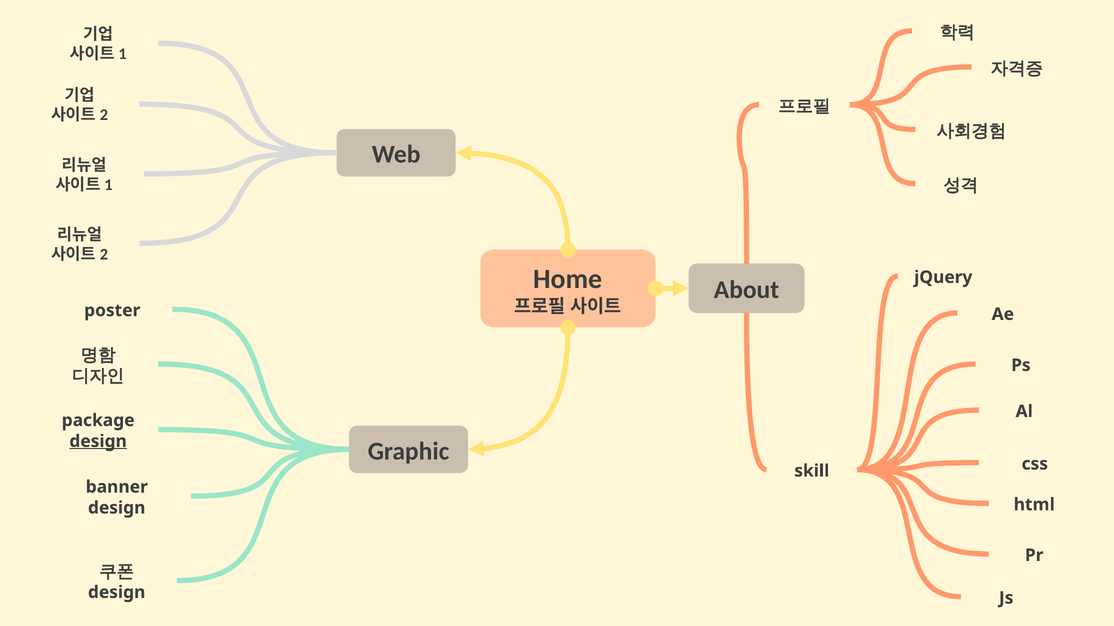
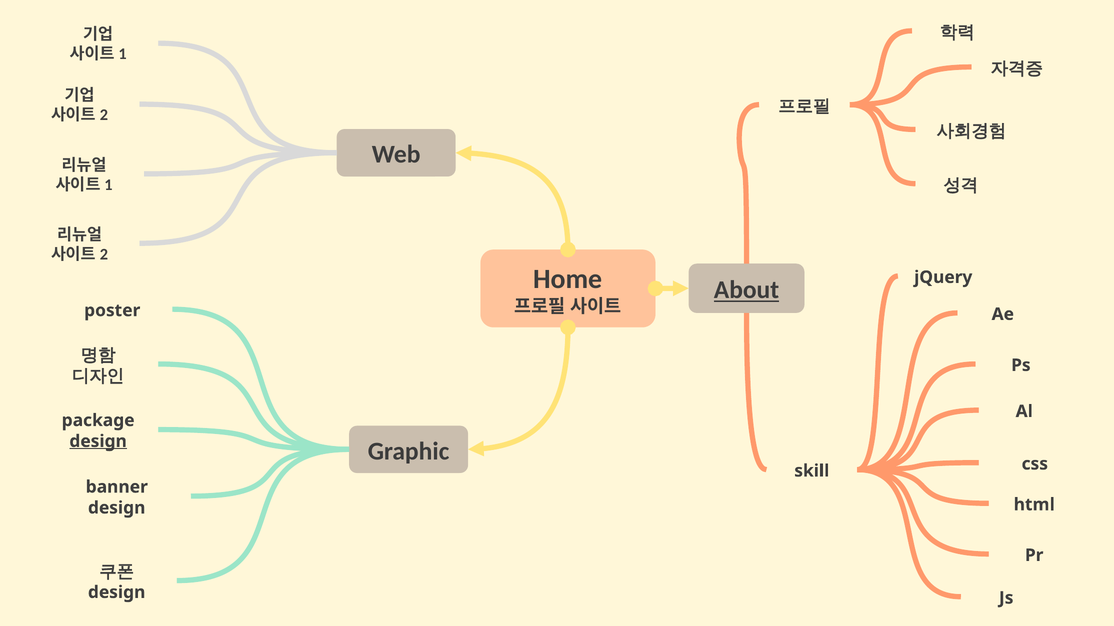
About underline: none -> present
